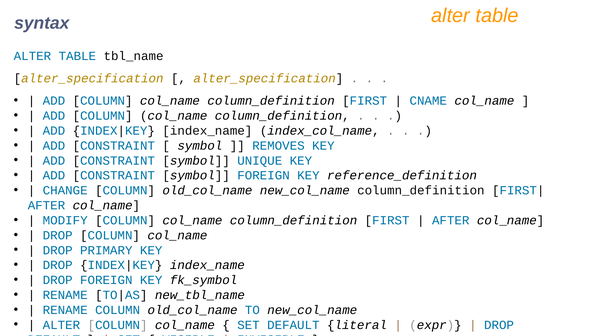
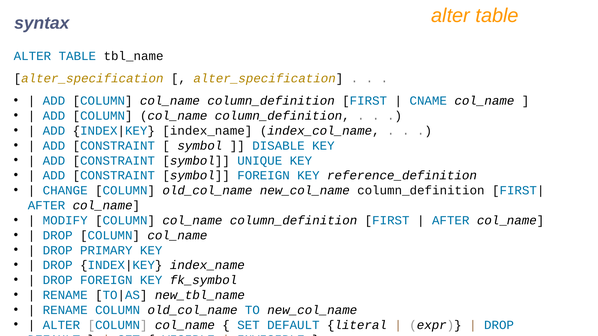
REMOVES: REMOVES -> DISABLE
